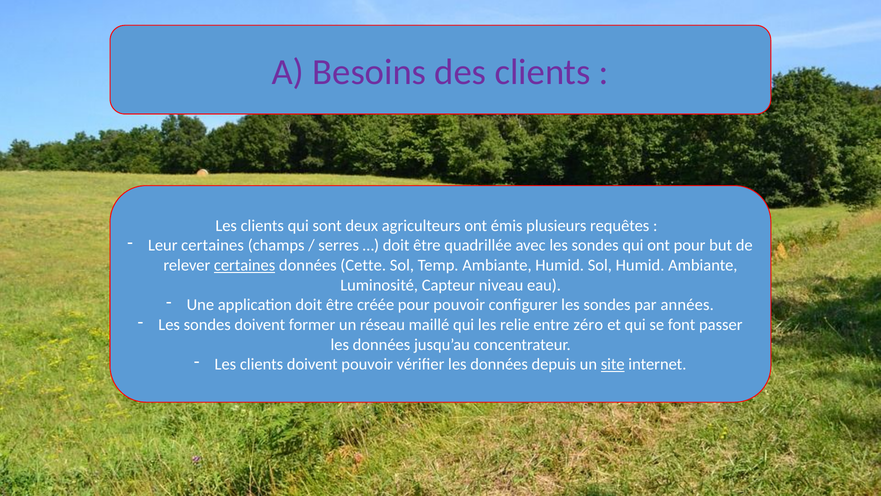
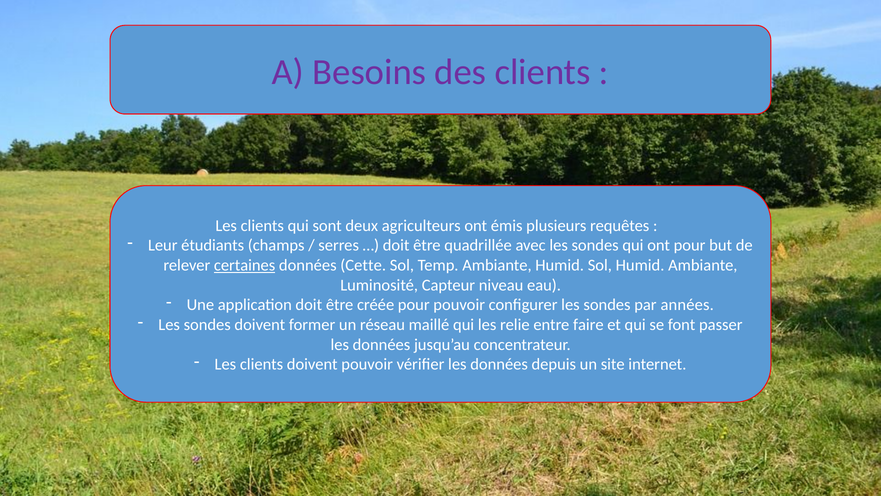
Leur certaines: certaines -> étudiants
zéro: zéro -> faire
site underline: present -> none
